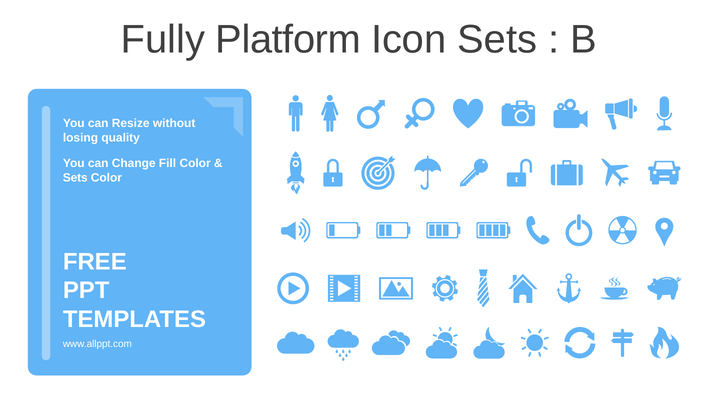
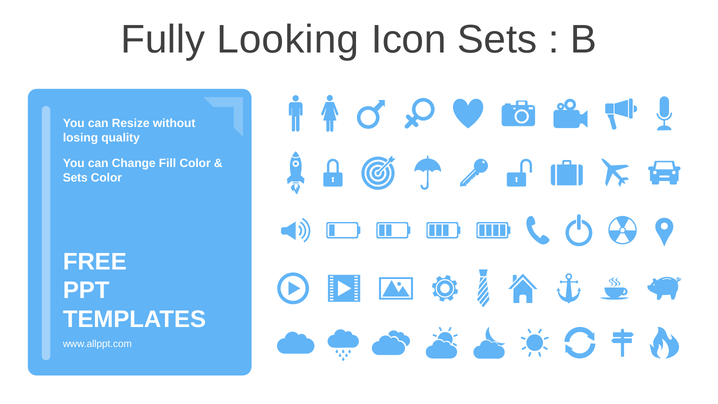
Platform: Platform -> Looking
